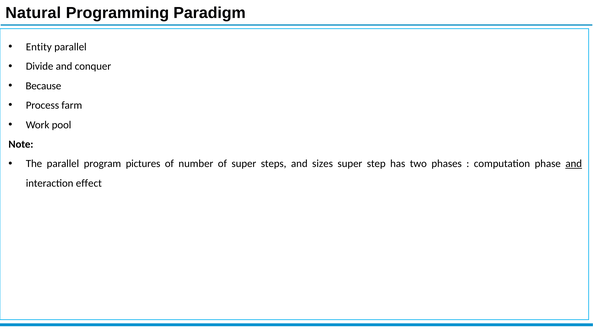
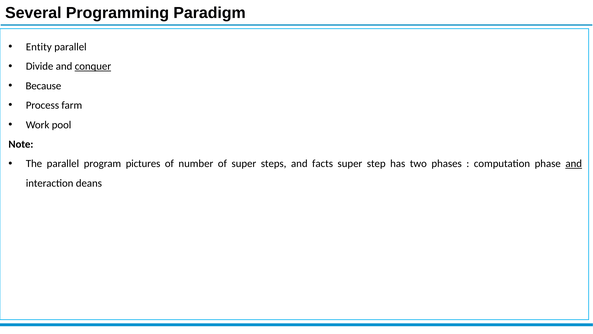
Natural: Natural -> Several
conquer underline: none -> present
sizes: sizes -> facts
effect: effect -> deans
